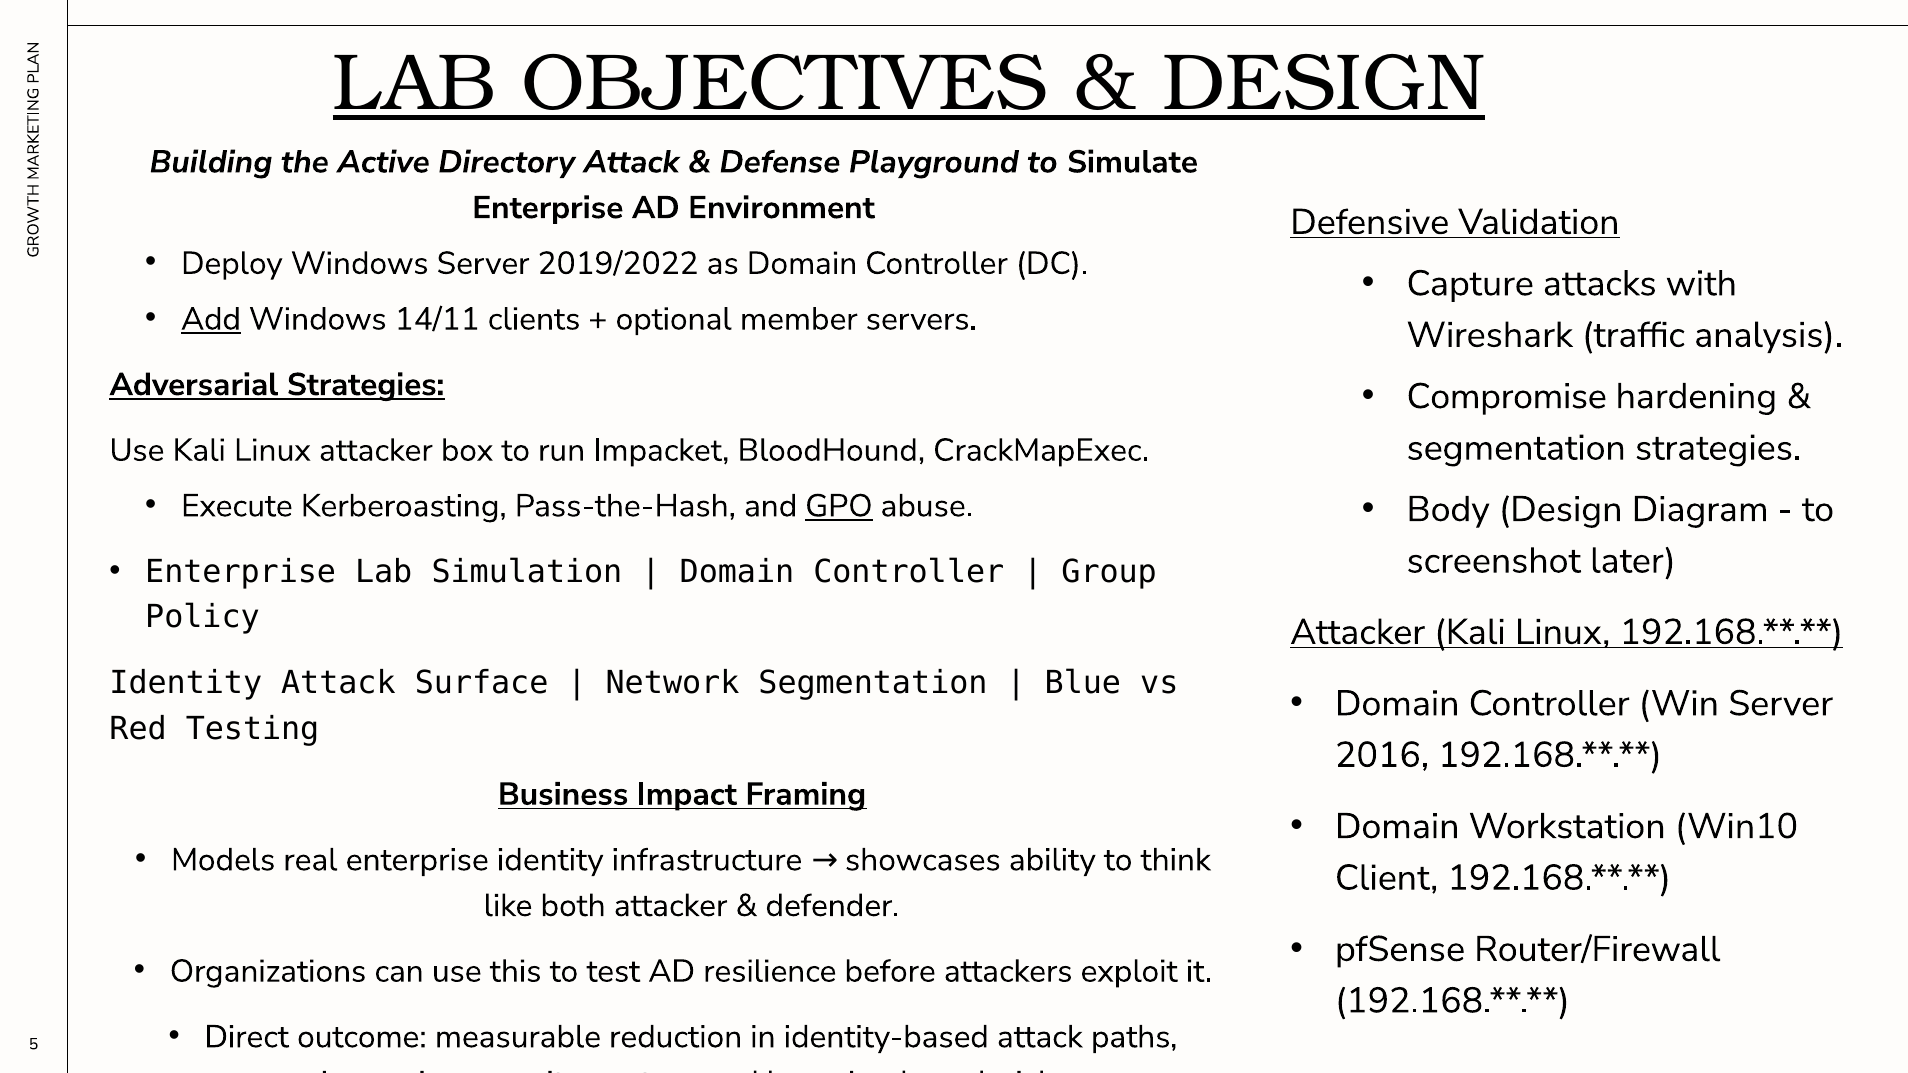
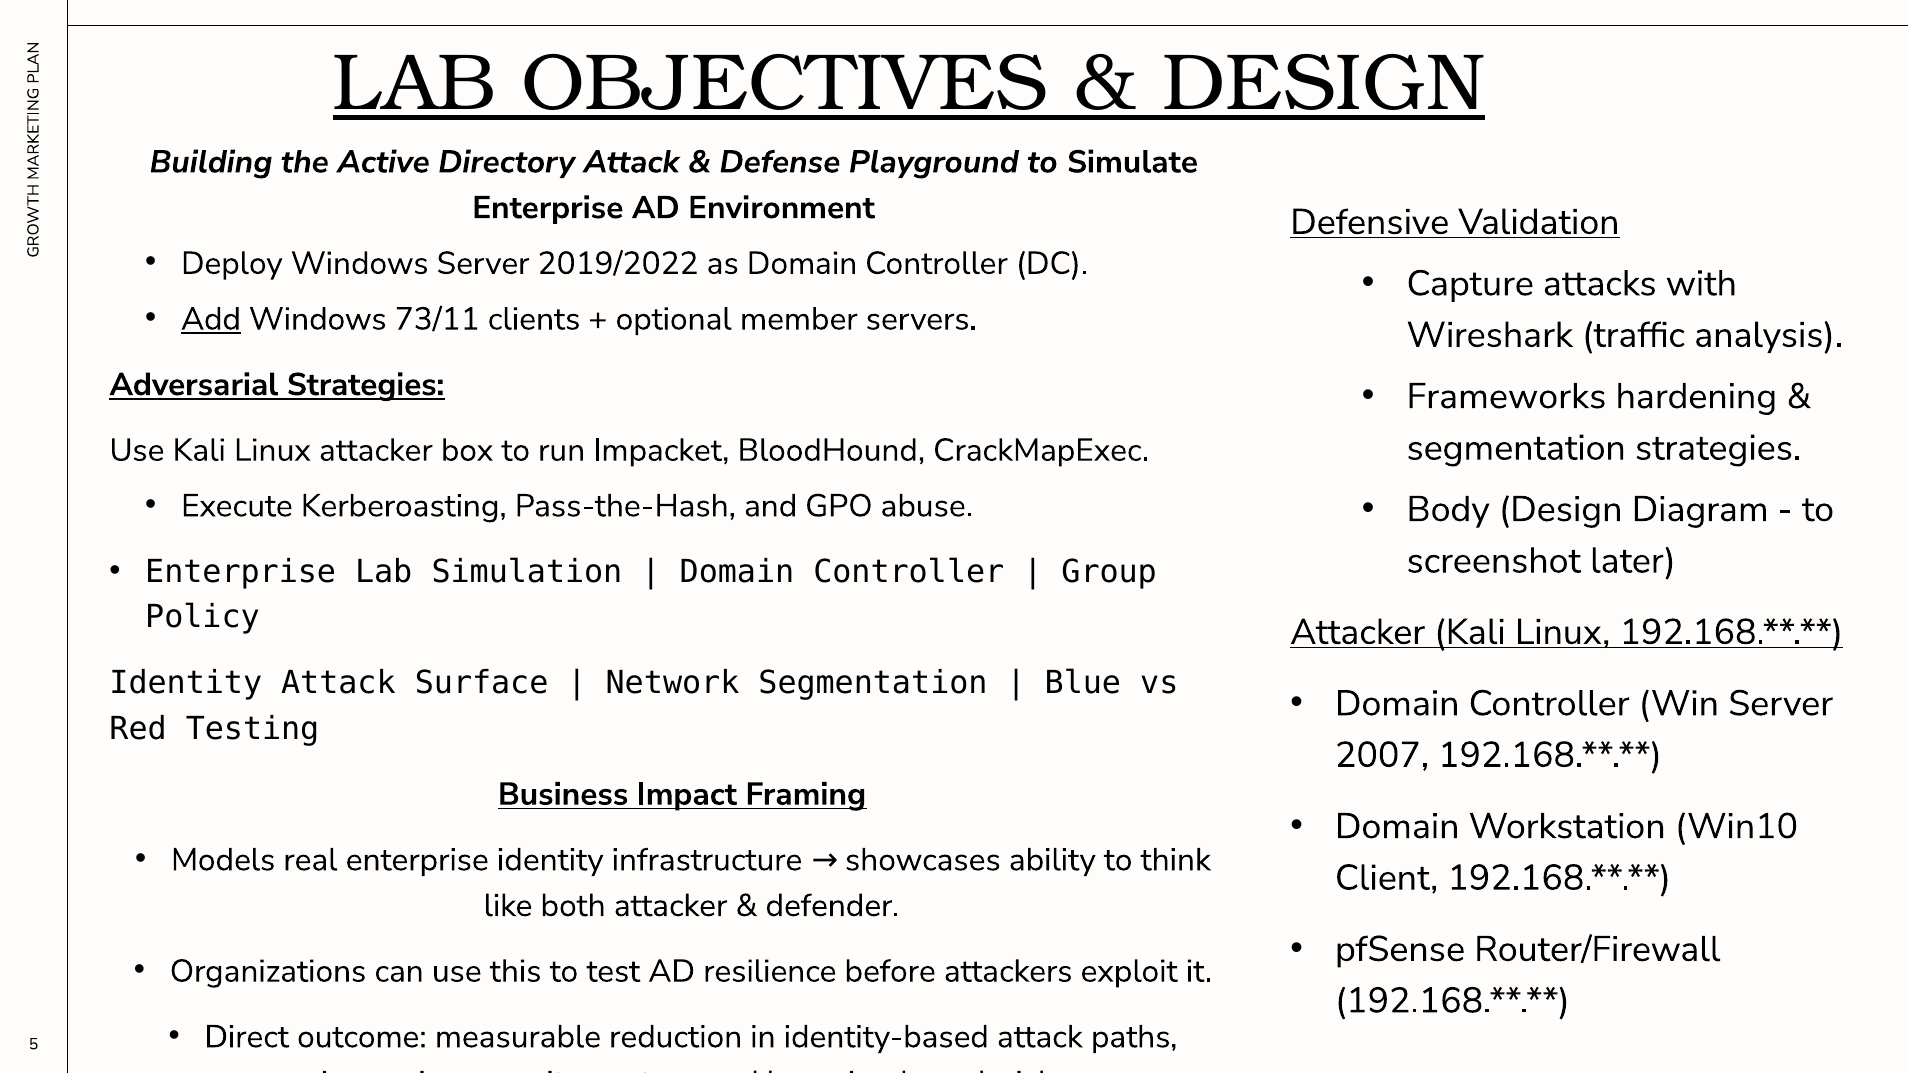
14/11: 14/11 -> 73/11
Compromise: Compromise -> Frameworks
GPO underline: present -> none
2016: 2016 -> 2007
